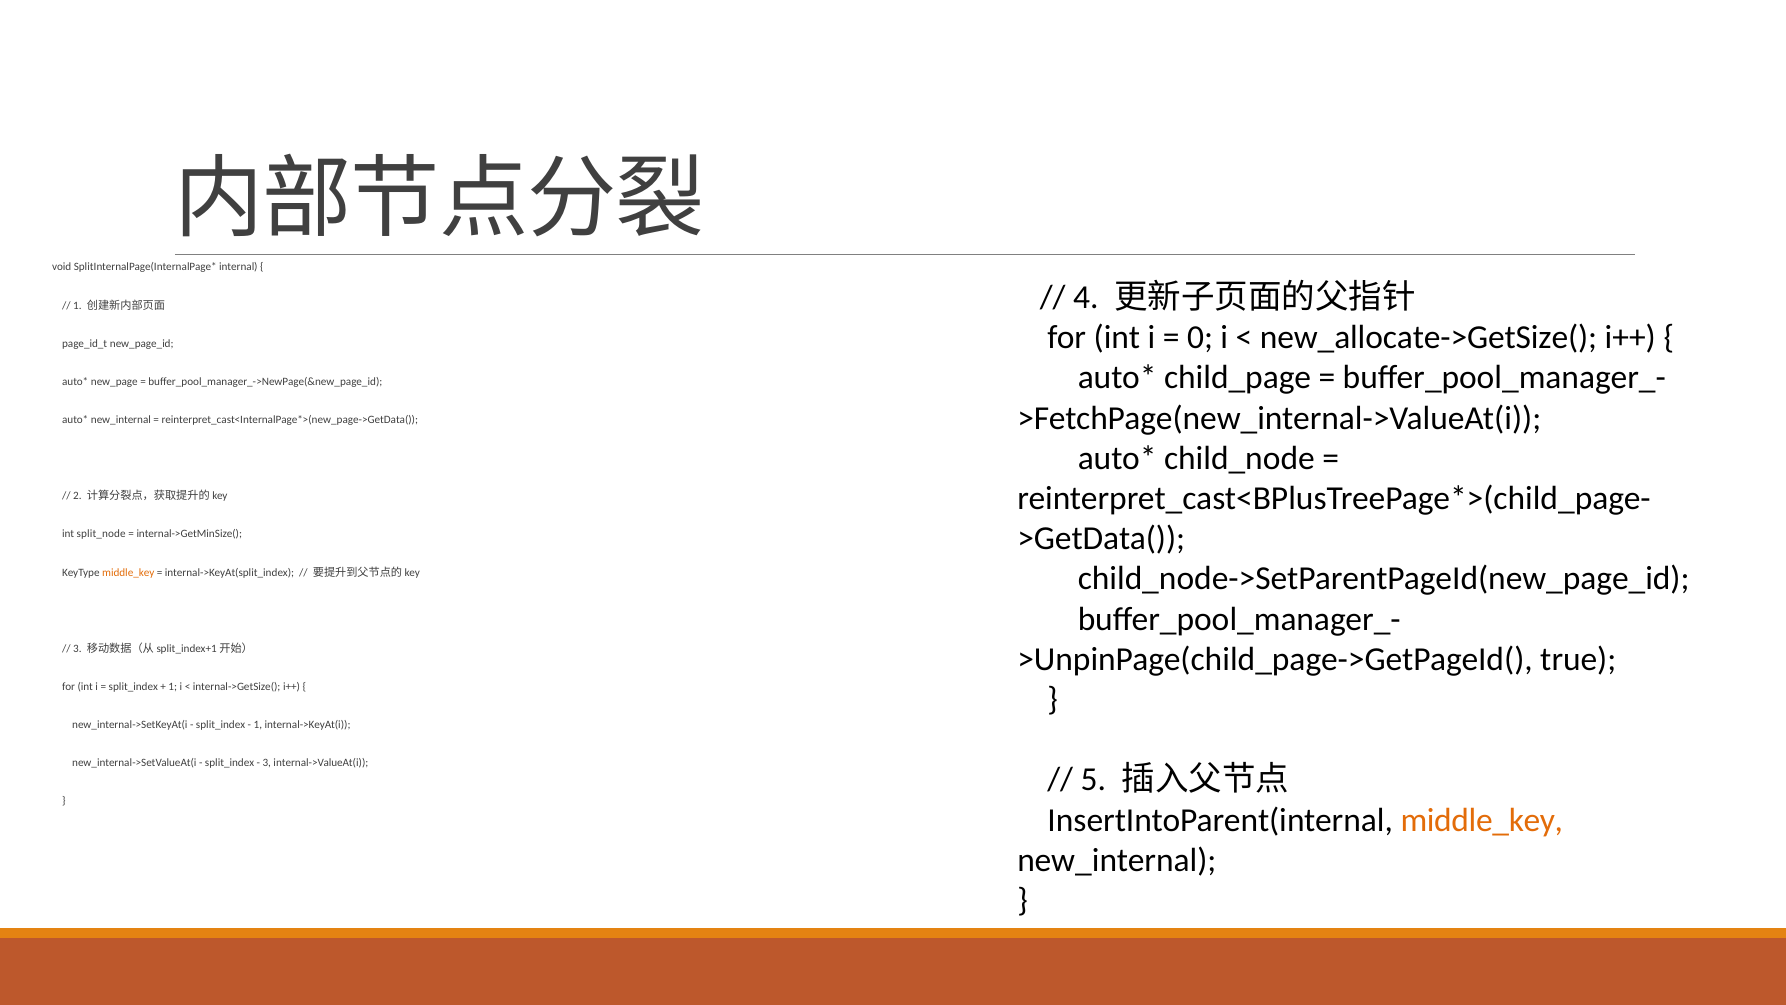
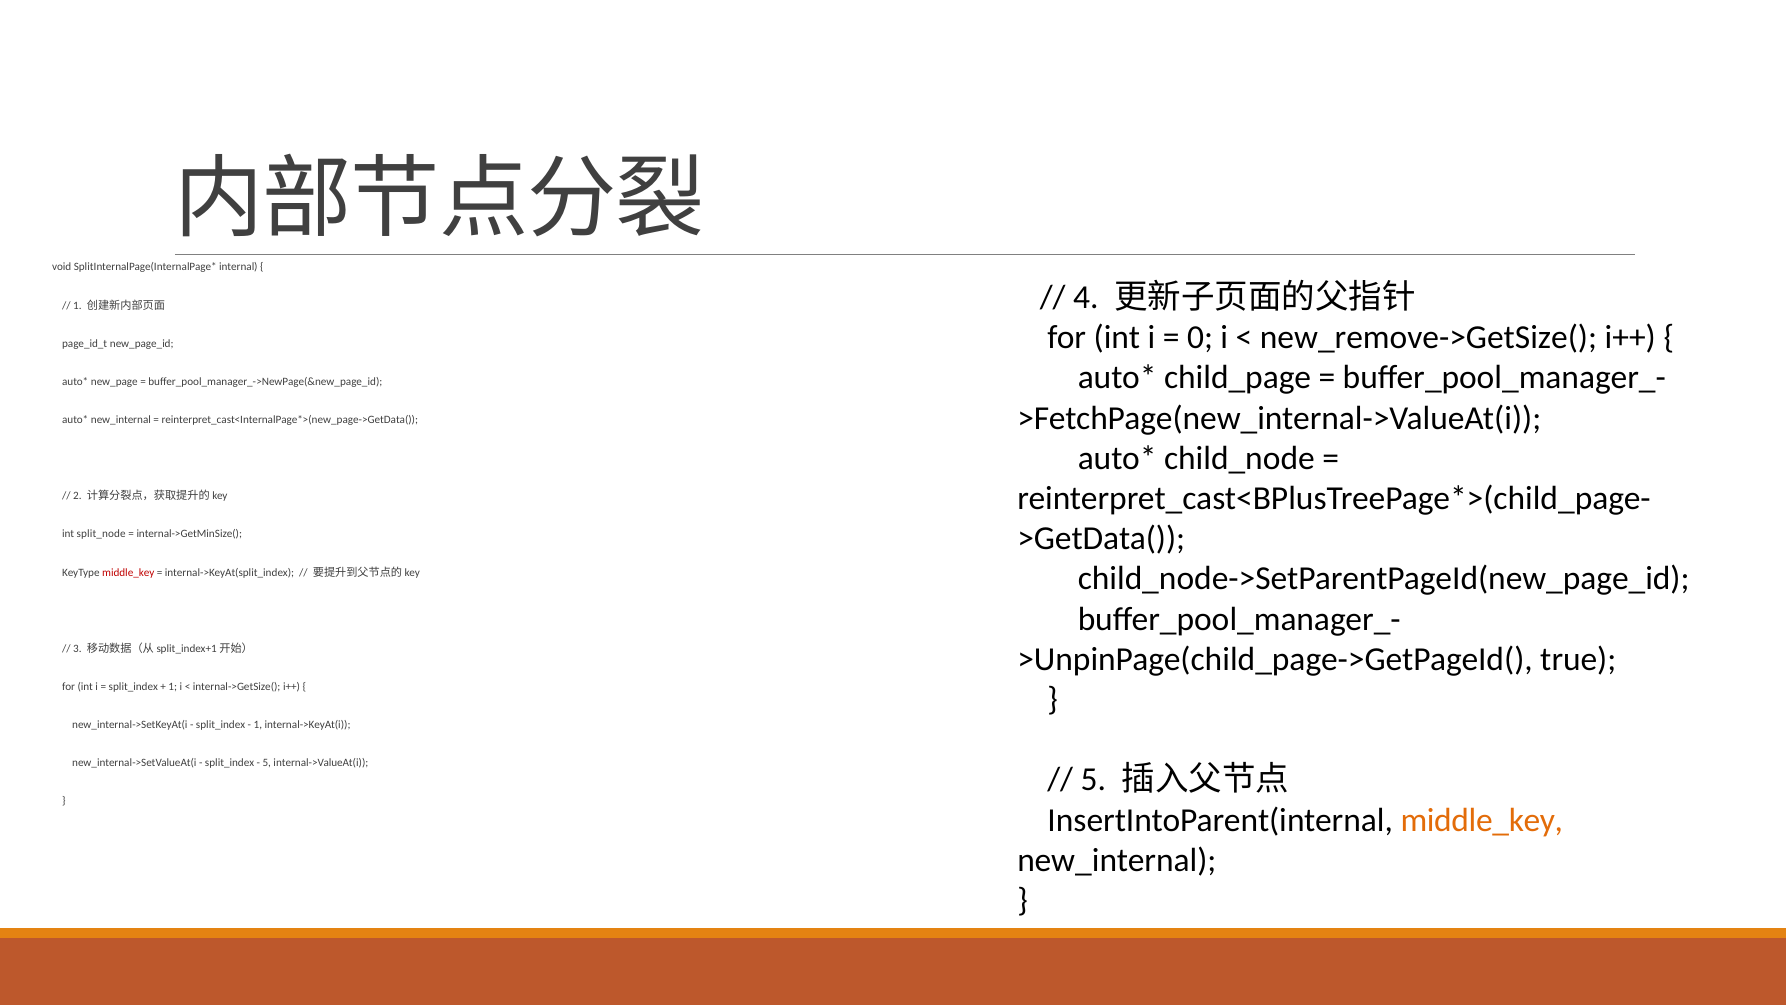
new_allocate->GetSize(: new_allocate->GetSize( -> new_remove->GetSize(
middle_key at (128, 572) colour: orange -> red
3 at (267, 763): 3 -> 5
